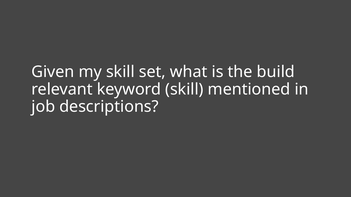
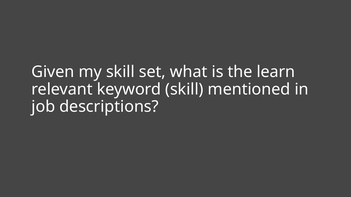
build: build -> learn
